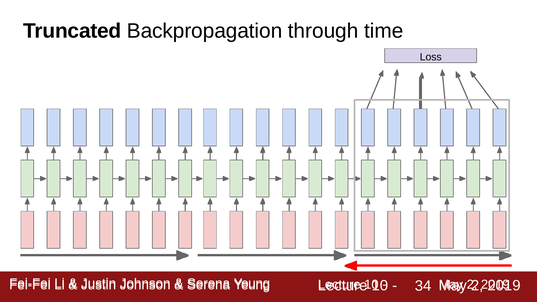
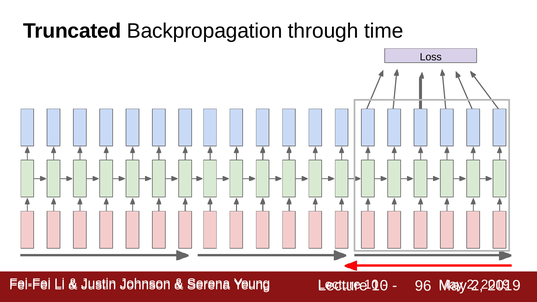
34: 34 -> 96
